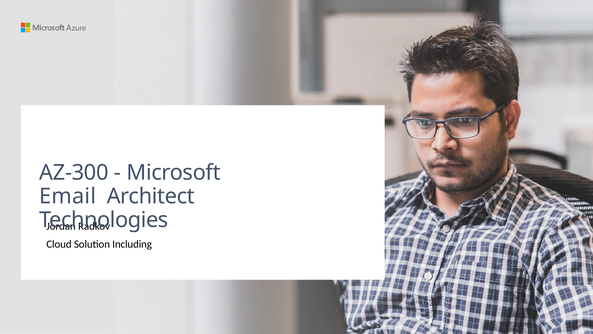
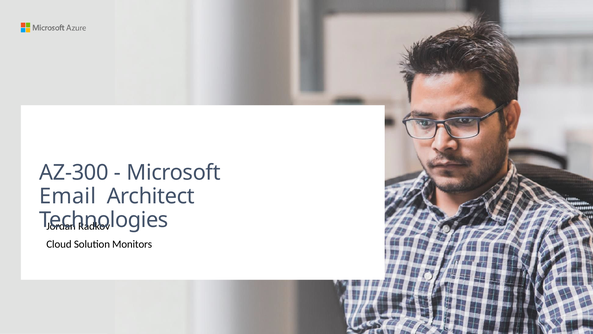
Including: Including -> Monitors
